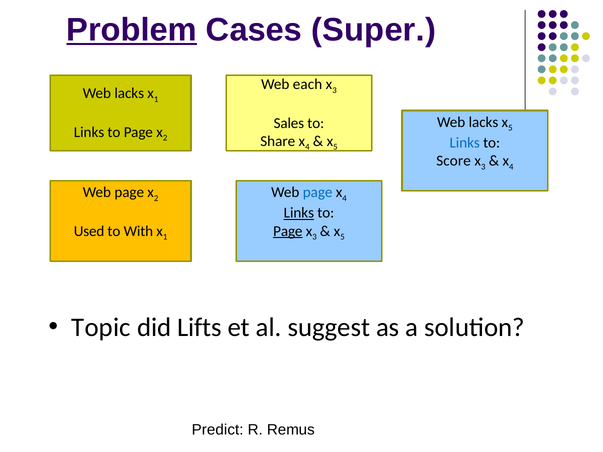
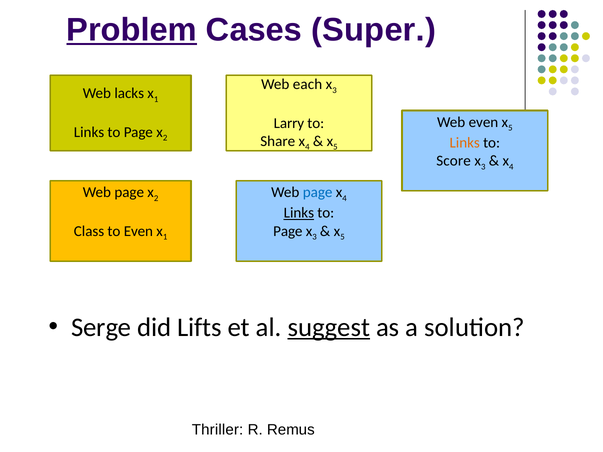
lacks at (483, 122): lacks -> even
Sales: Sales -> Larry
Links at (465, 143) colour: blue -> orange
Used: Used -> Class
to With: With -> Even
Page at (288, 231) underline: present -> none
Topic: Topic -> Serge
suggest underline: none -> present
Predict: Predict -> Thriller
